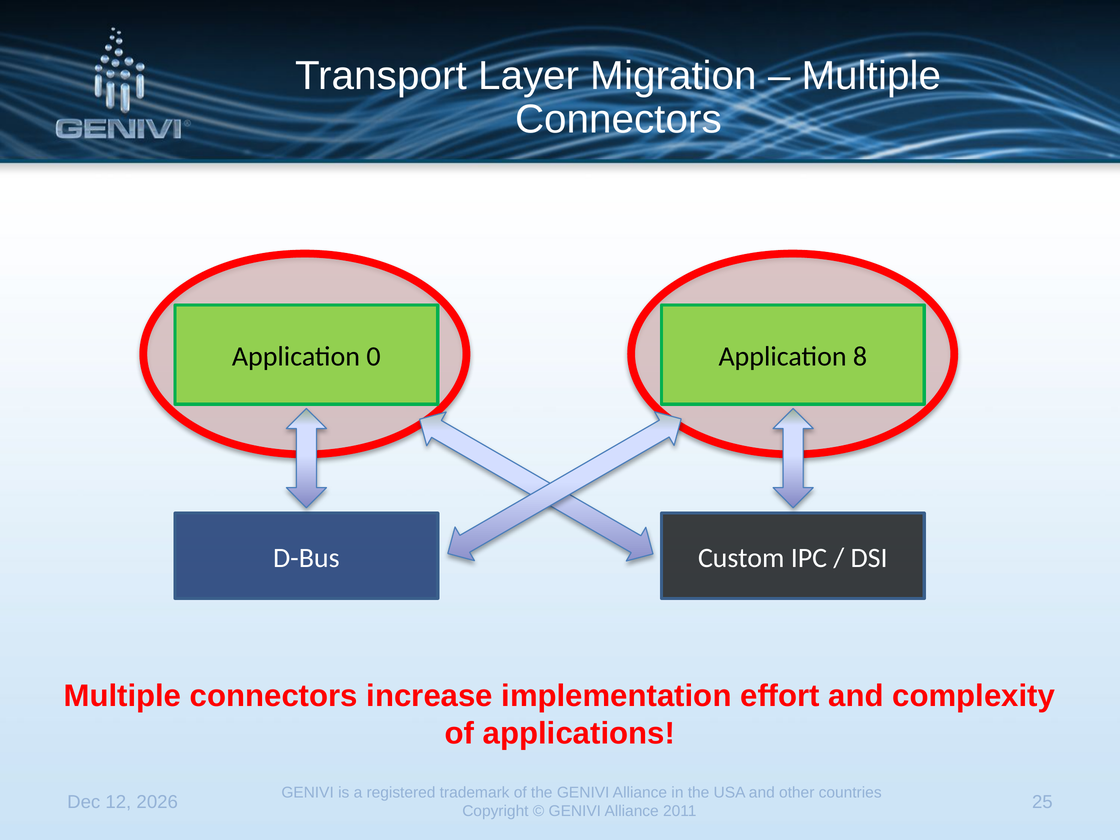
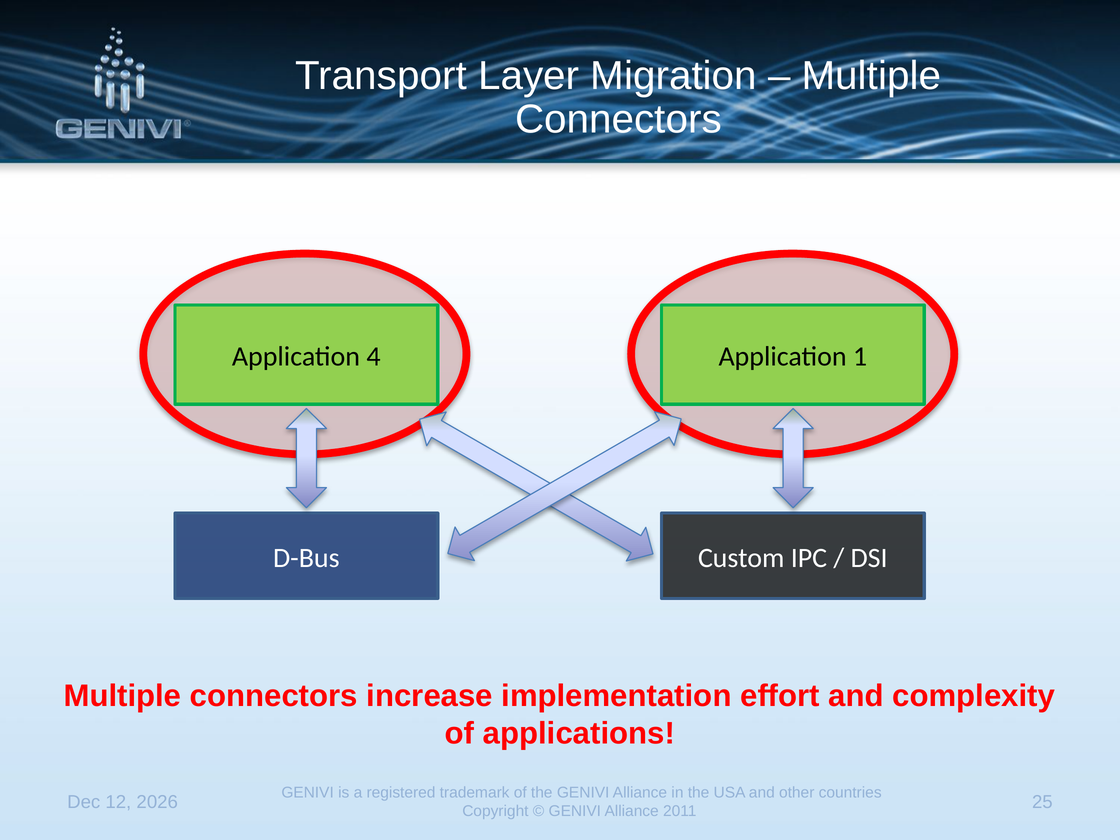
0: 0 -> 4
8: 8 -> 1
